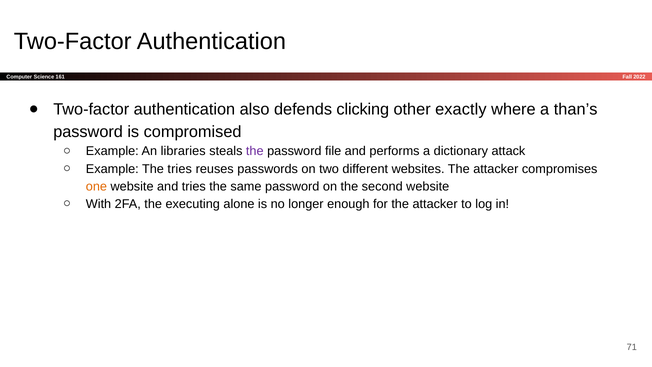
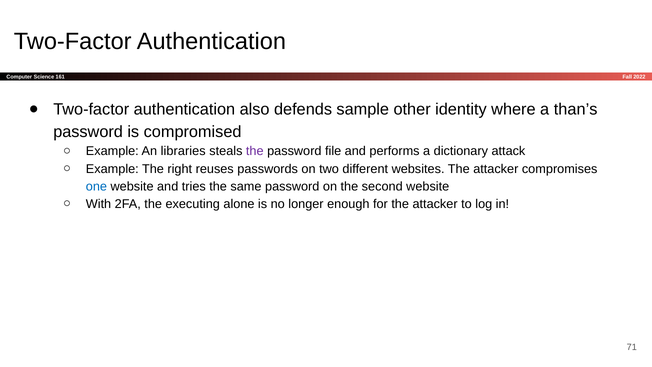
clicking: clicking -> sample
exactly: exactly -> identity
The tries: tries -> right
one colour: orange -> blue
